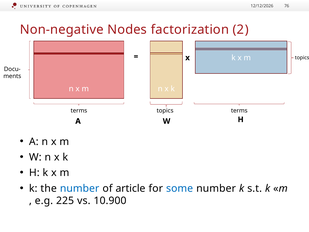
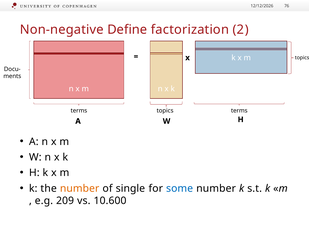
Nodes: Nodes -> Define
number at (80, 188) colour: blue -> orange
article: article -> single
225: 225 -> 209
10.900: 10.900 -> 10.600
